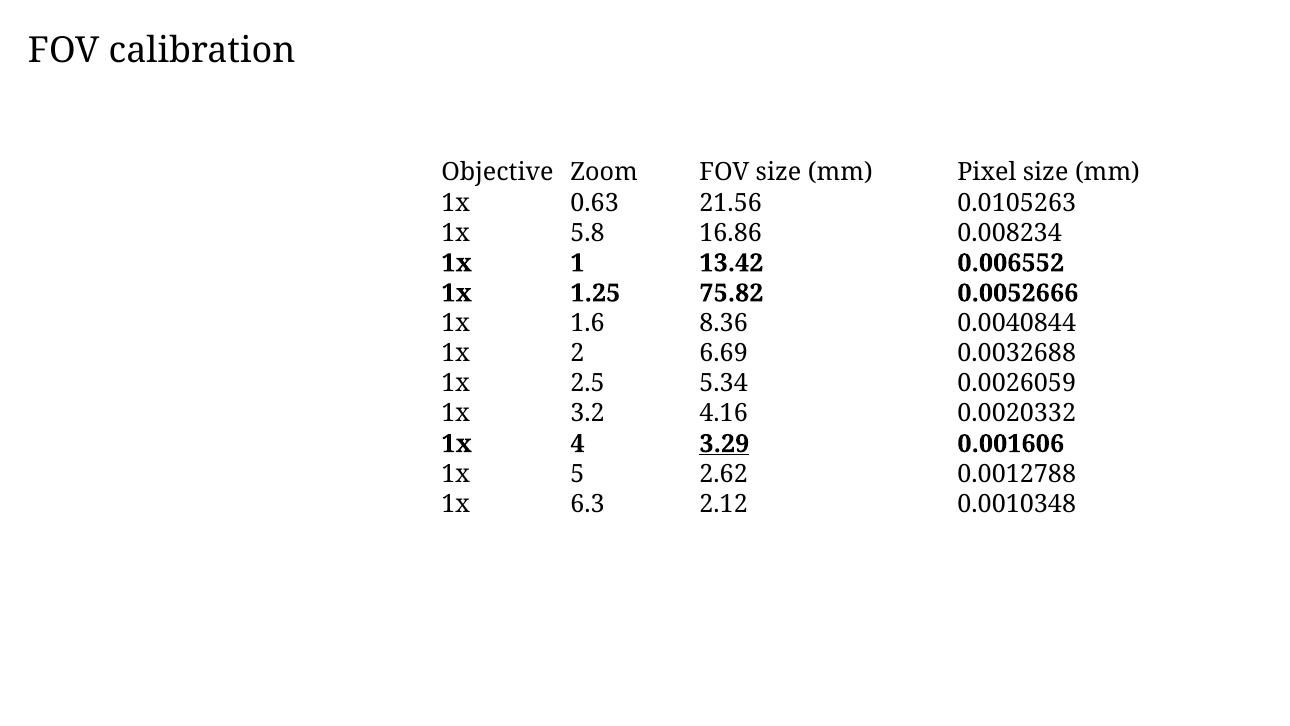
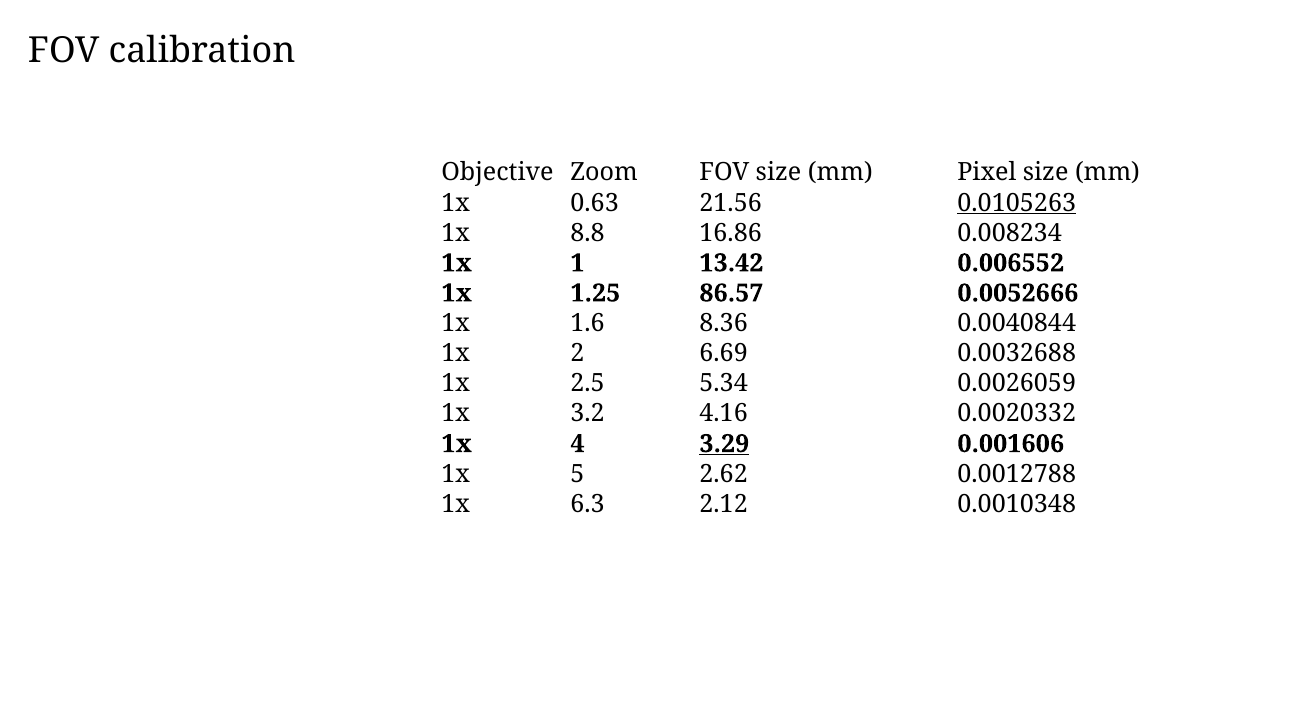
0.0105263 underline: none -> present
5.8: 5.8 -> 8.8
75.82: 75.82 -> 86.57
